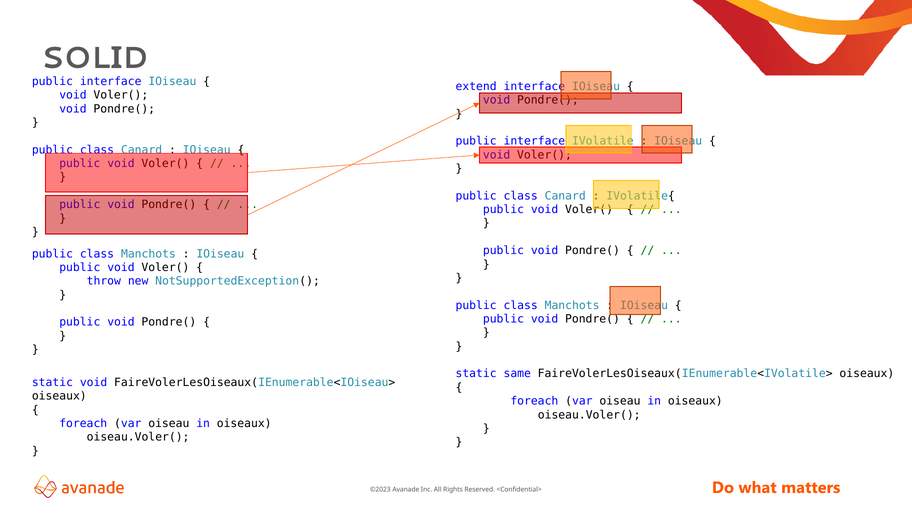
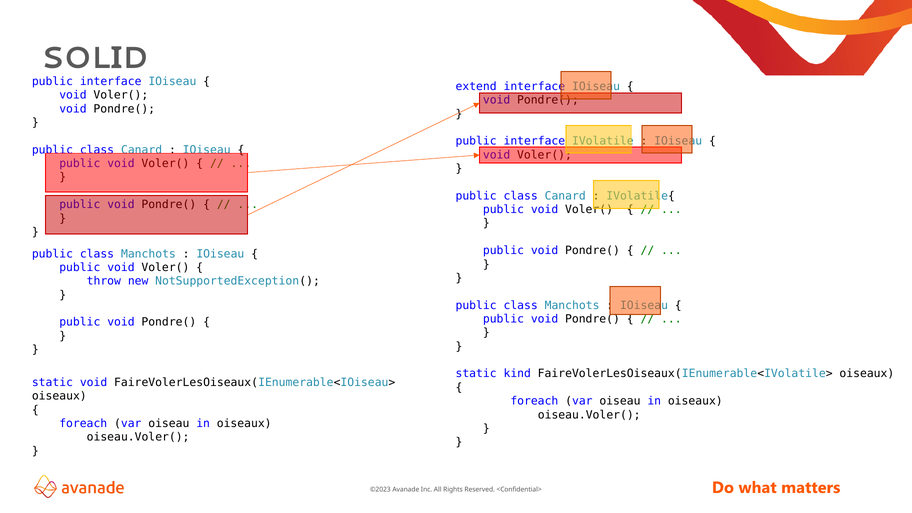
same: same -> kind
